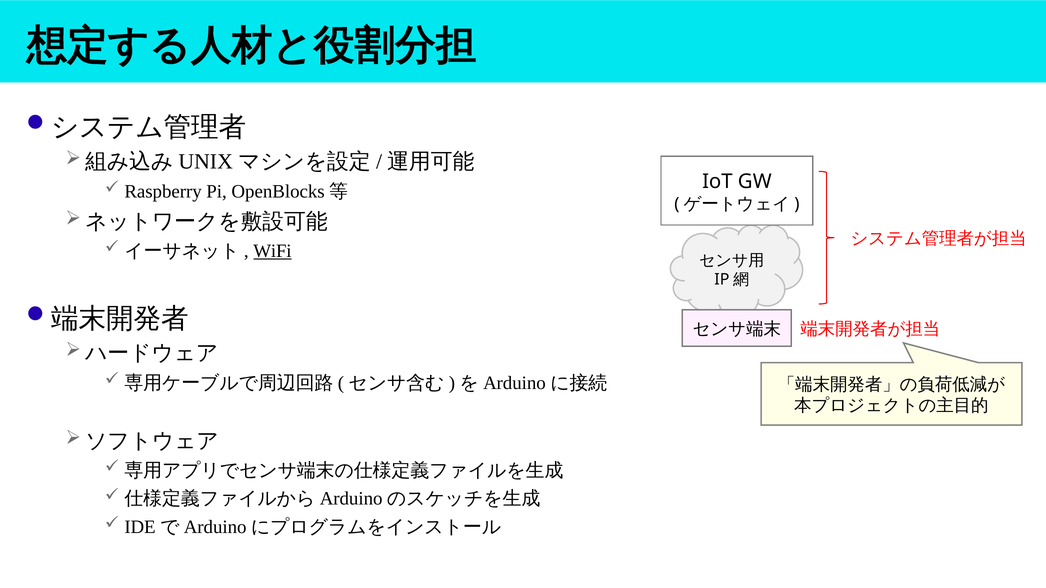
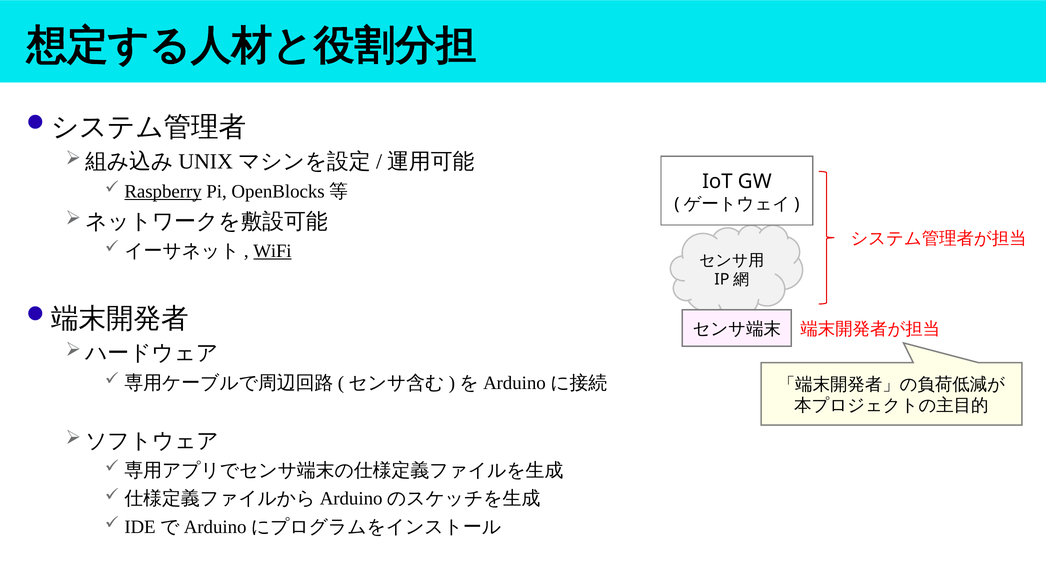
Raspberry underline: none -> present
